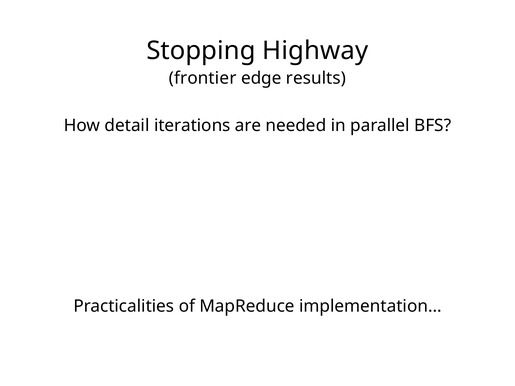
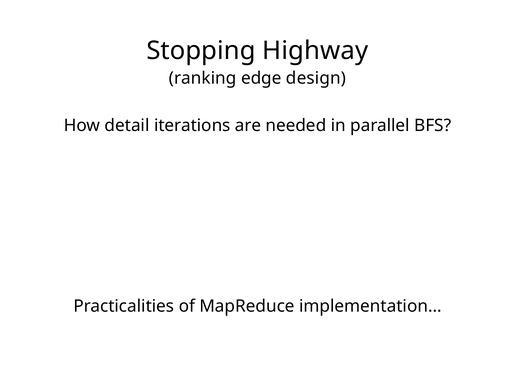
frontier: frontier -> ranking
results: results -> design
